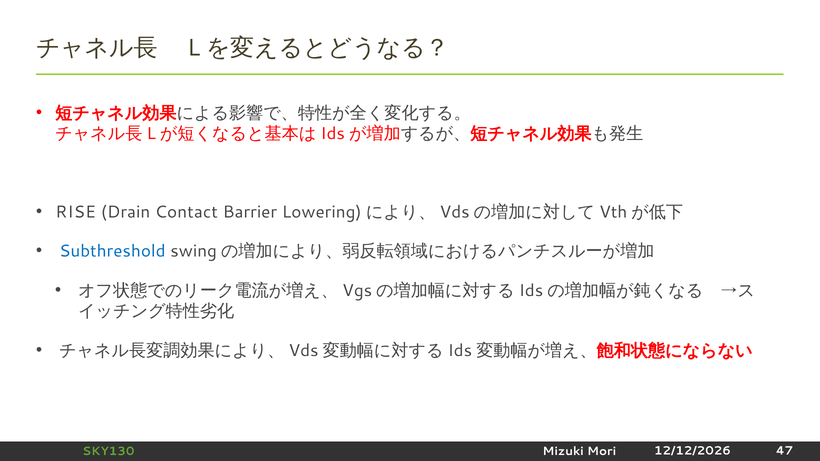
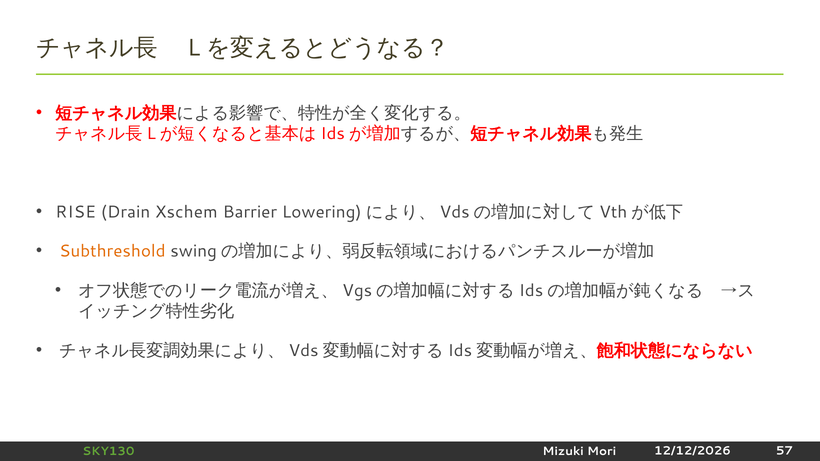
Contact: Contact -> Xschem
Subthreshold colour: blue -> orange
47: 47 -> 57
